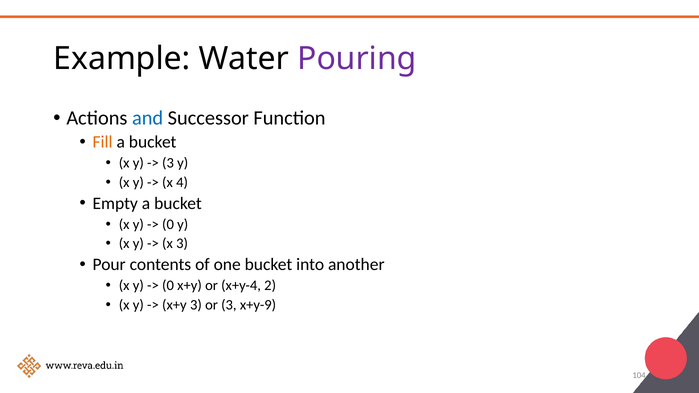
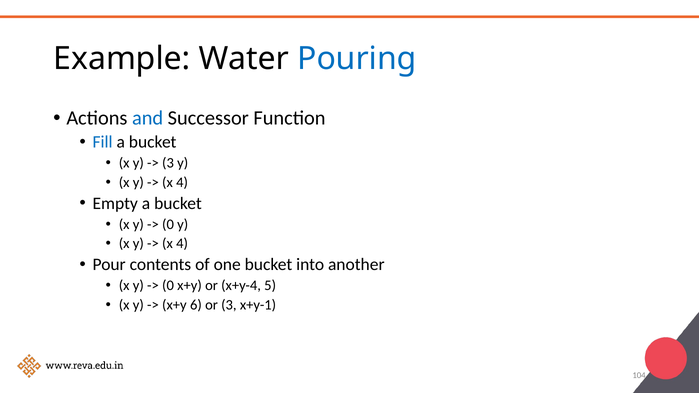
Pouring colour: purple -> blue
Fill colour: orange -> blue
3 at (182, 244): 3 -> 4
2: 2 -> 5
x+y 3: 3 -> 6
x+y-9: x+y-9 -> x+y-1
